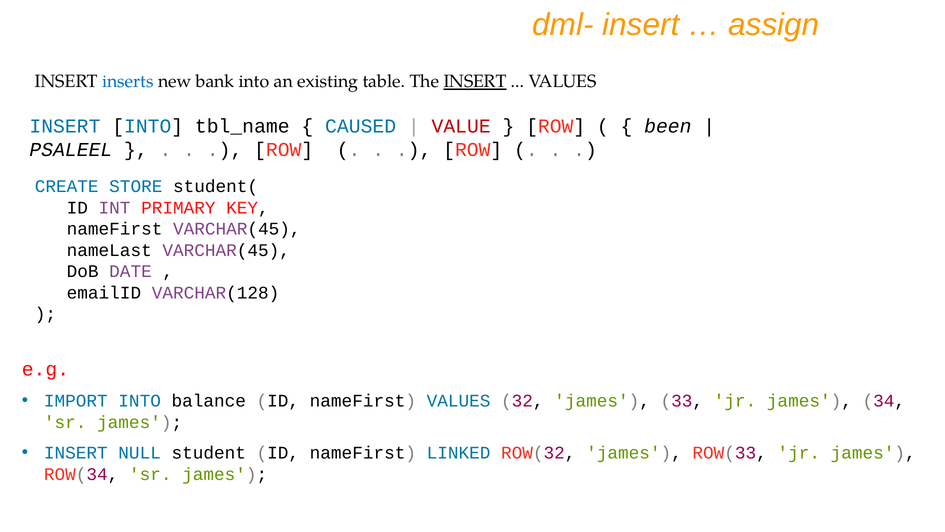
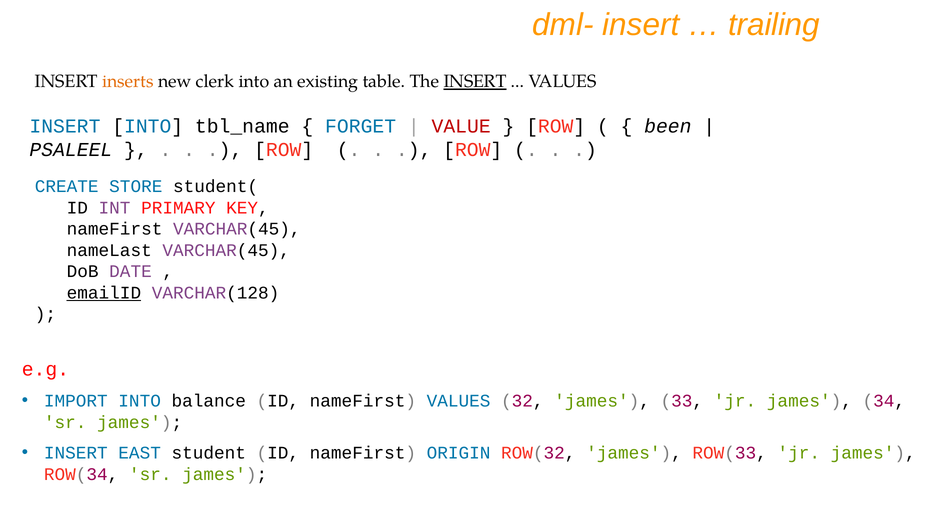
assign: assign -> trailing
inserts colour: blue -> orange
bank: bank -> clerk
CAUSED: CAUSED -> FORGET
emailID underline: none -> present
NULL: NULL -> EAST
LINKED: LINKED -> ORIGIN
